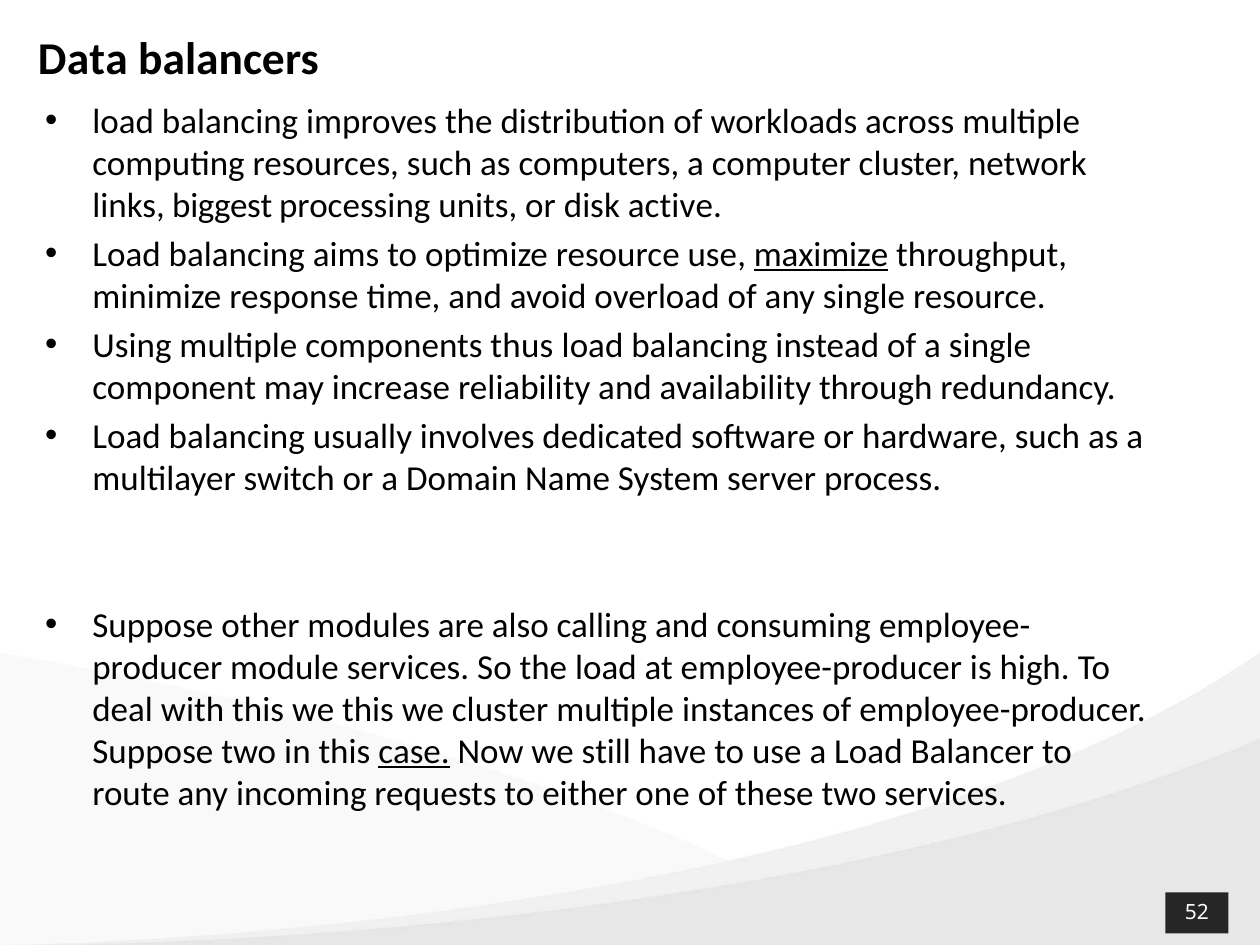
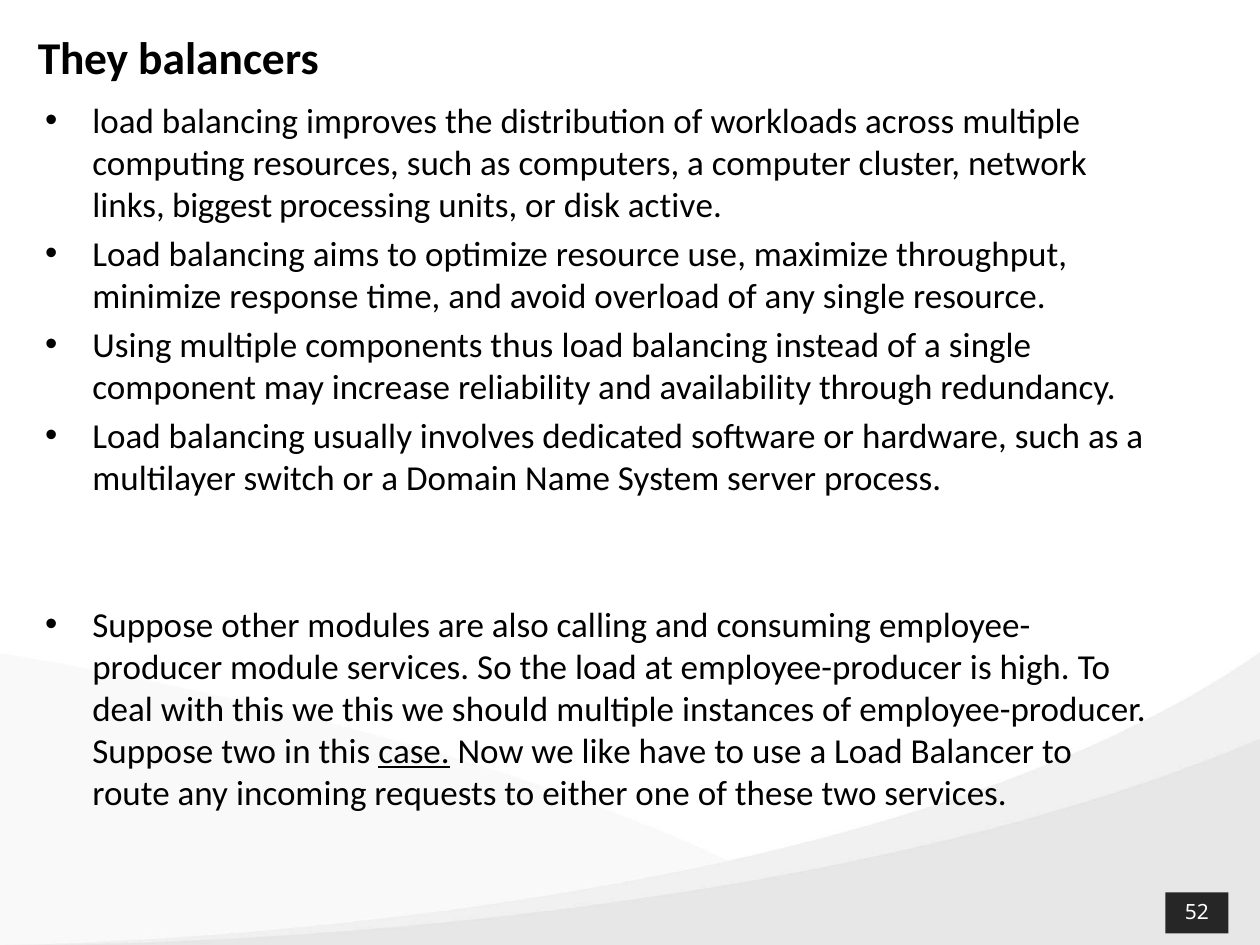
Data: Data -> They
maximize underline: present -> none
we cluster: cluster -> should
still: still -> like
